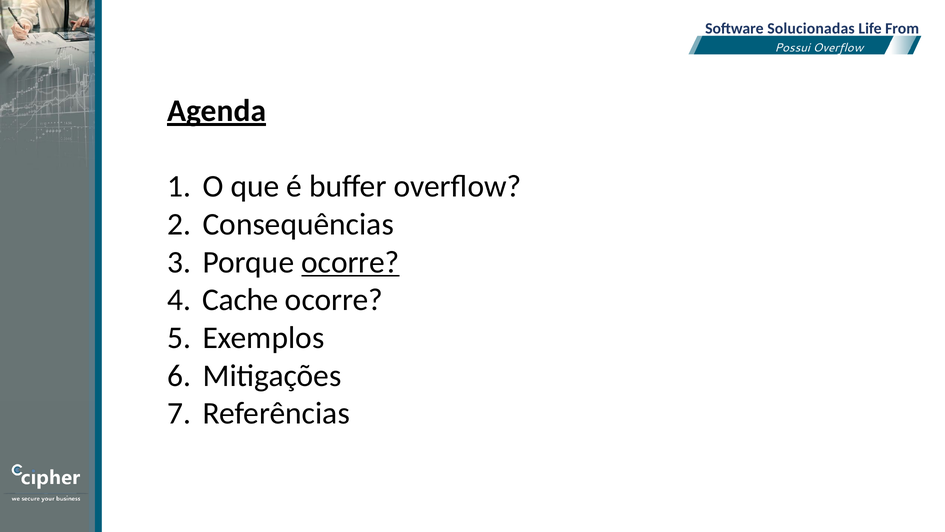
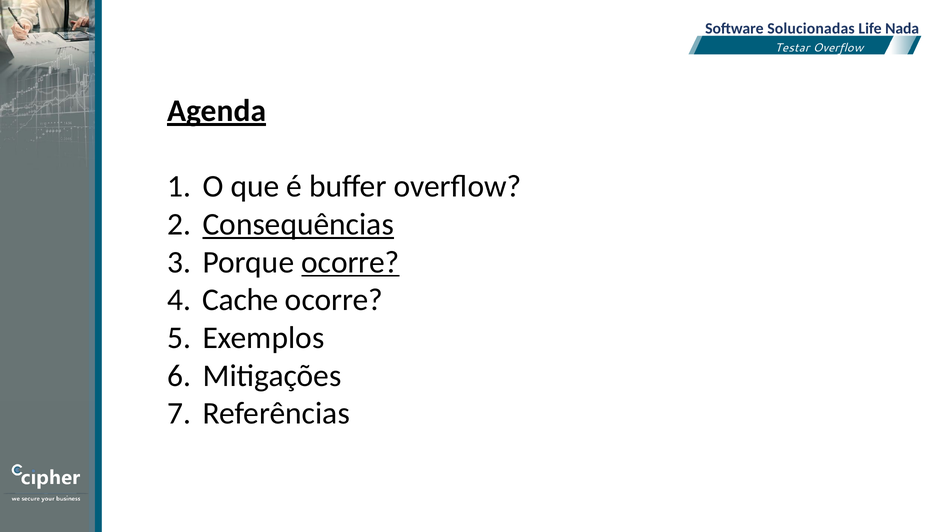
From: From -> Nada
Possui: Possui -> Testar
Consequências underline: none -> present
